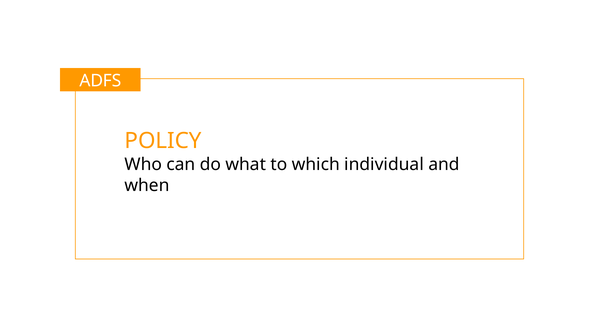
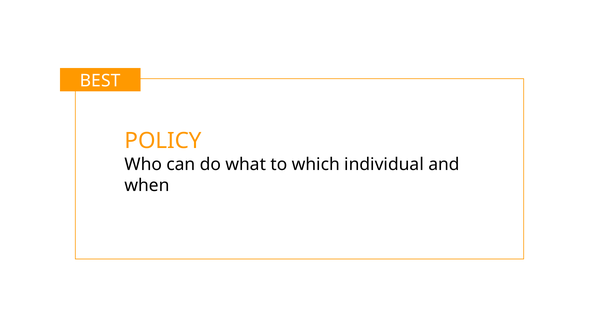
ADFS: ADFS -> BEST
